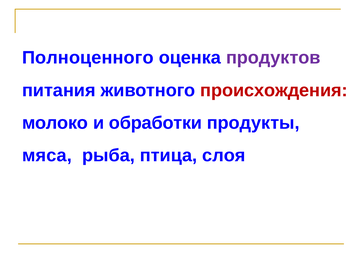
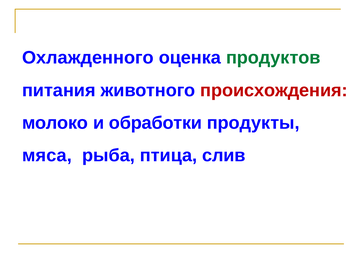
Полноценного: Полноценного -> Охлажденного
продуктов colour: purple -> green
слоя: слоя -> слив
